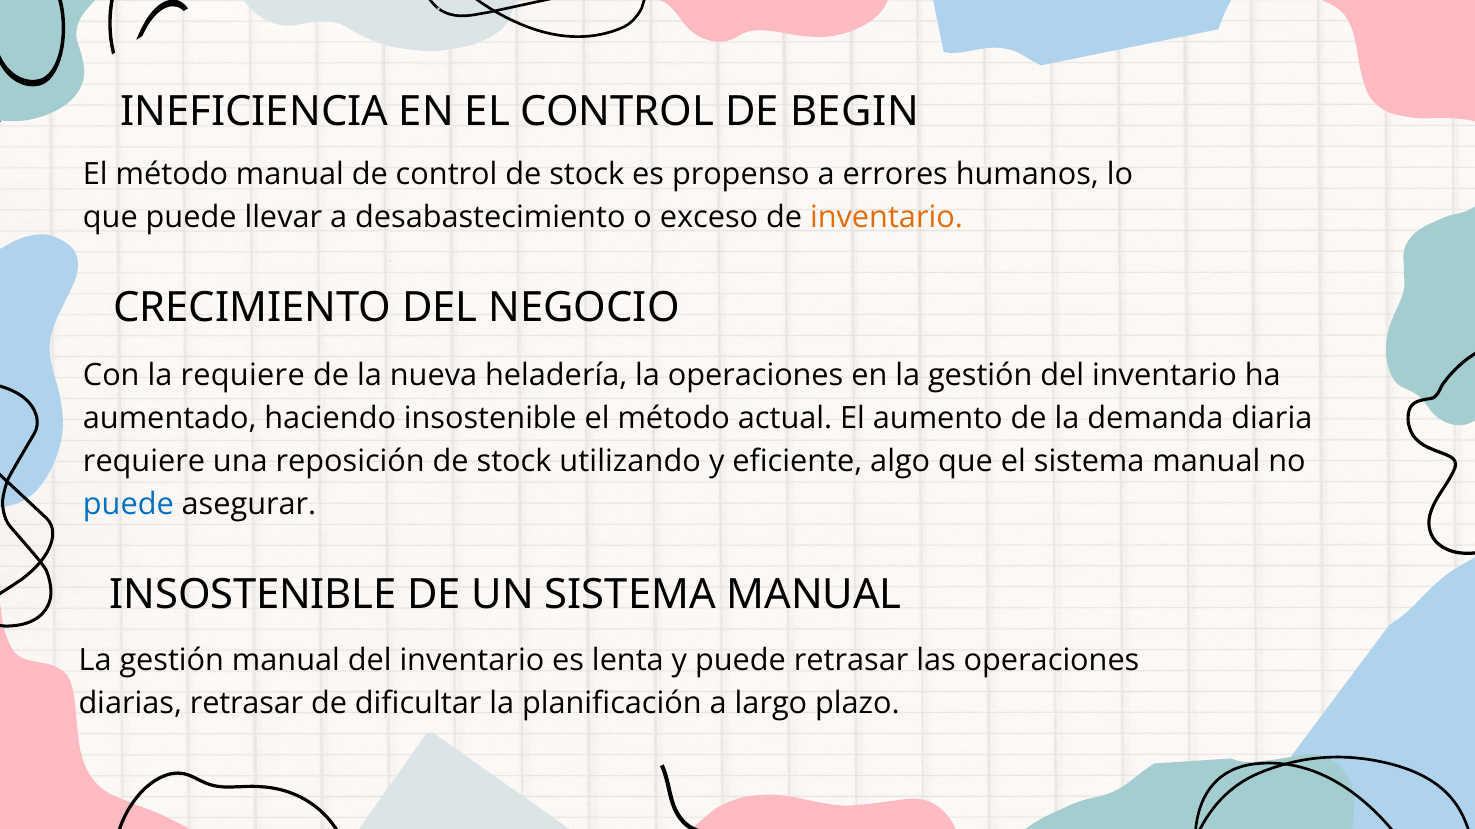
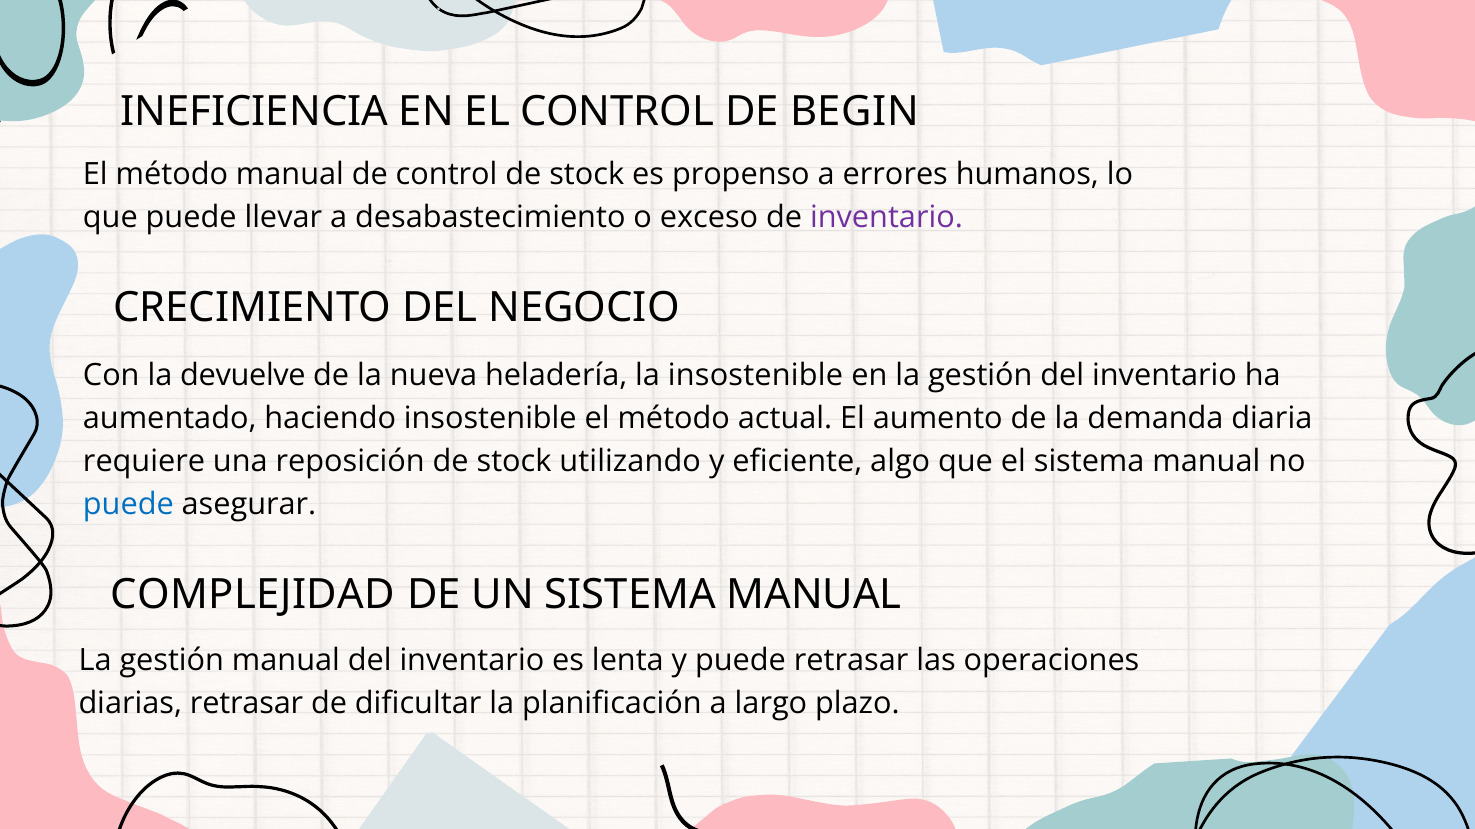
inventario at (886, 217) colour: orange -> purple
la requiere: requiere -> devuelve
la operaciones: operaciones -> insostenible
INSOSTENIBLE at (253, 595): INSOSTENIBLE -> COMPLEJIDAD
